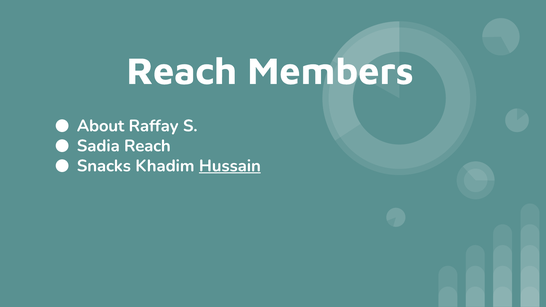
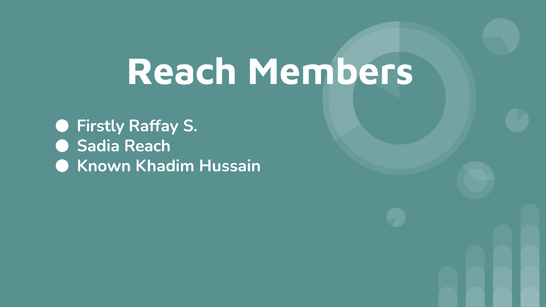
About: About -> Firstly
Snacks: Snacks -> Known
Hussain underline: present -> none
